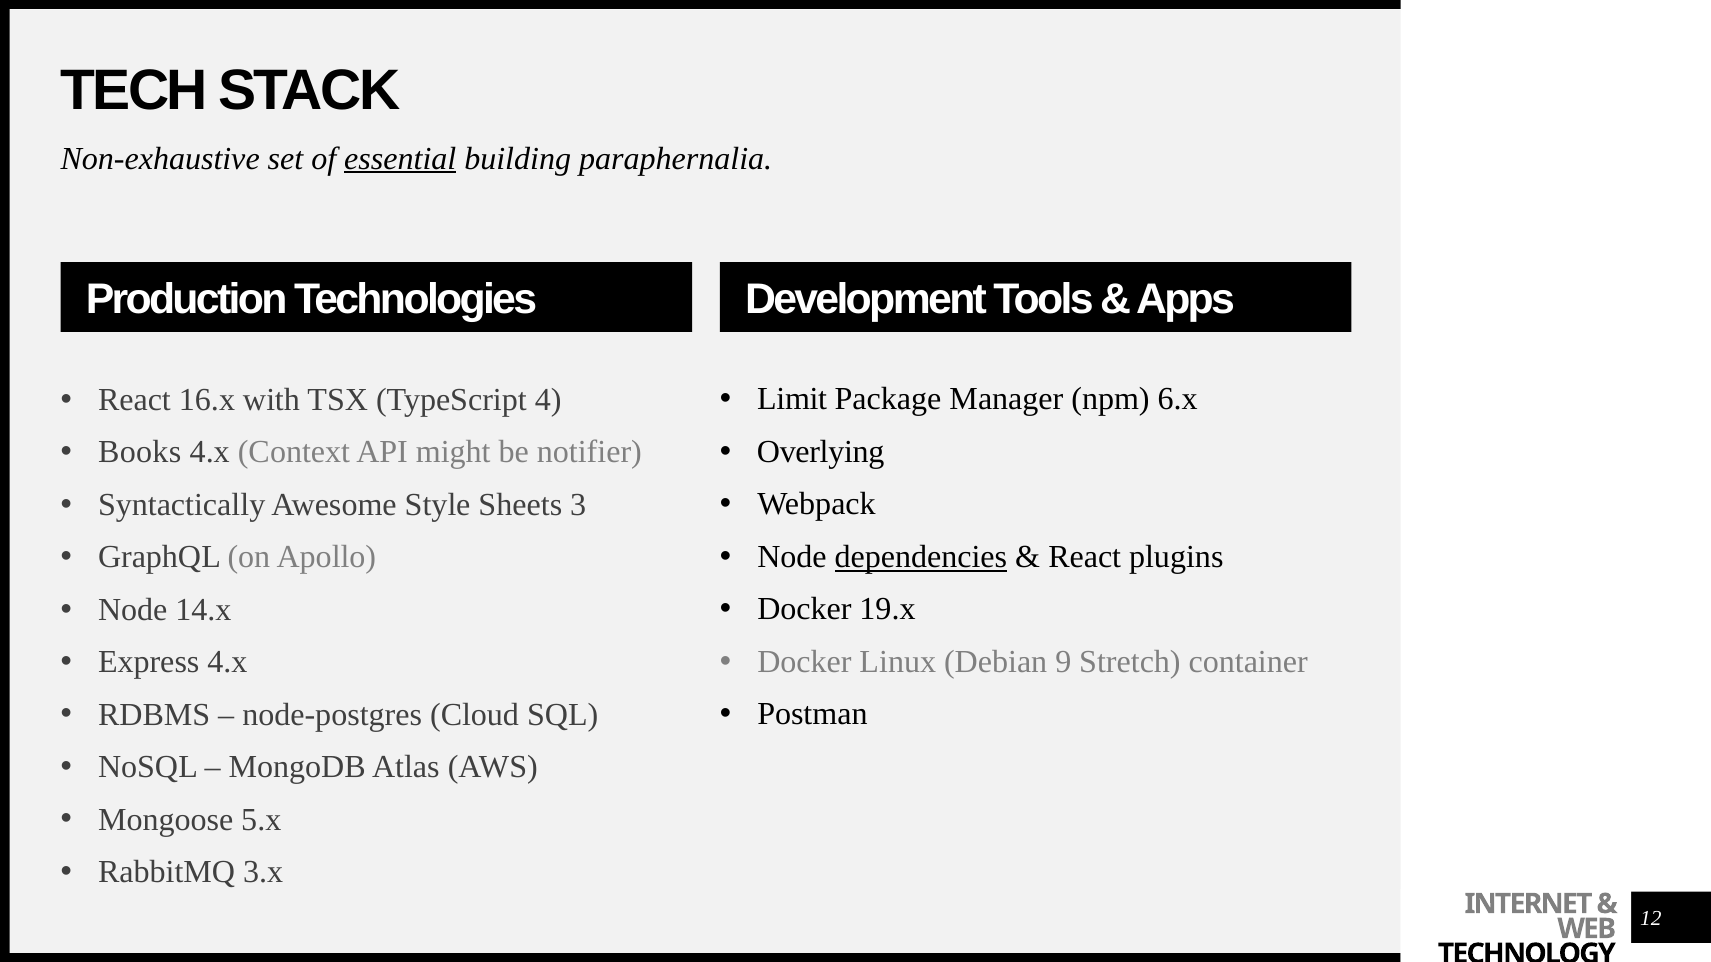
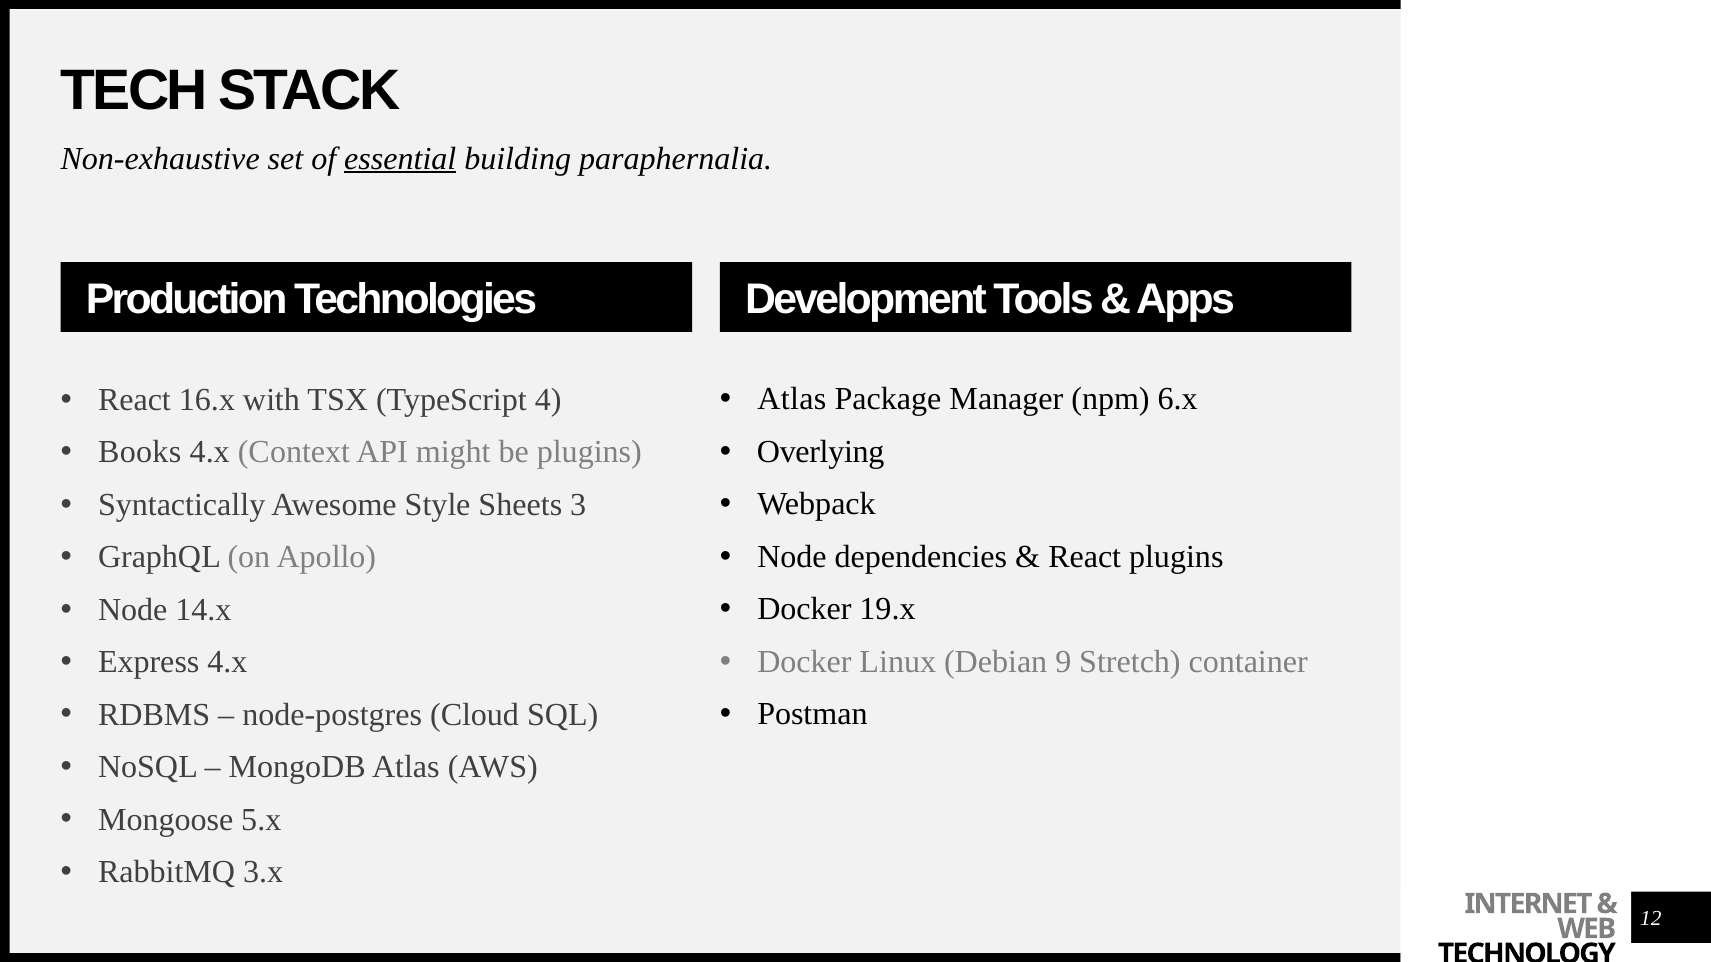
Limit at (792, 400): Limit -> Atlas
be notifier: notifier -> plugins
dependencies underline: present -> none
